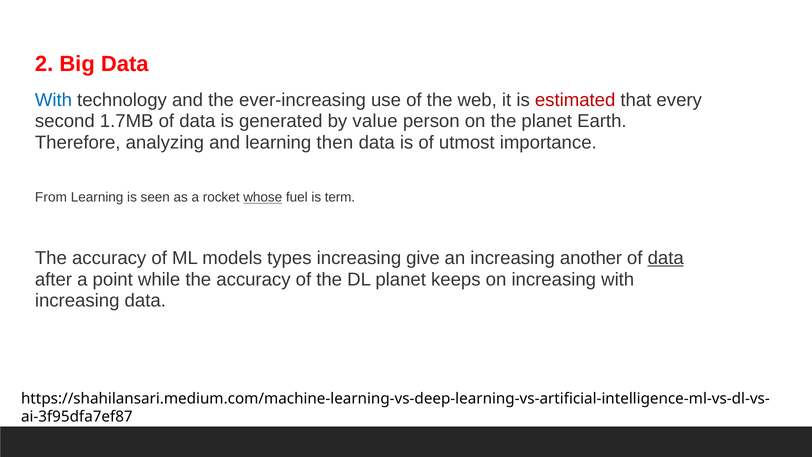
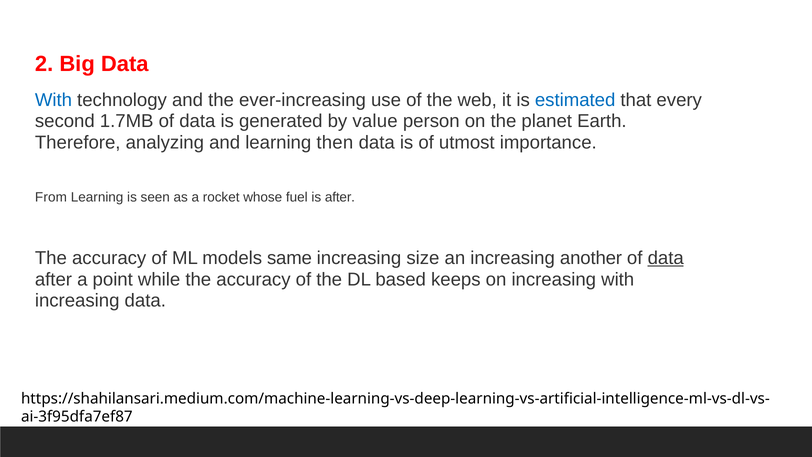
estimated colour: red -> blue
whose underline: present -> none
is term: term -> after
types: types -> same
give: give -> size
DL planet: planet -> based
